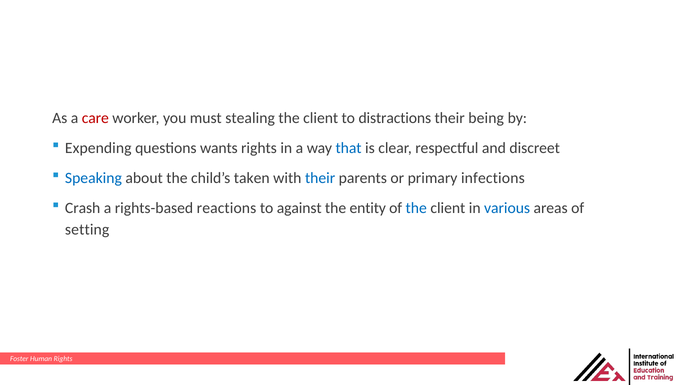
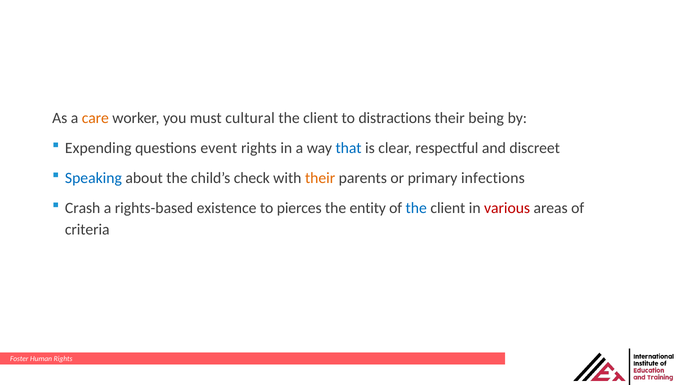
care colour: red -> orange
stealing: stealing -> cultural
wants: wants -> event
taken: taken -> check
their at (320, 178) colour: blue -> orange
reactions: reactions -> existence
against: against -> pierces
various colour: blue -> red
setting: setting -> criteria
